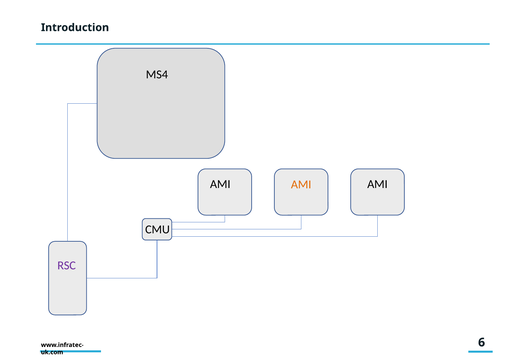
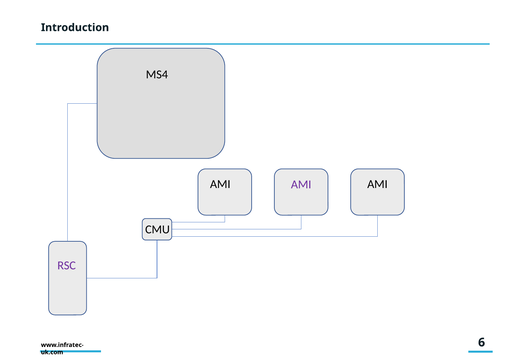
AMI at (301, 185) colour: orange -> purple
